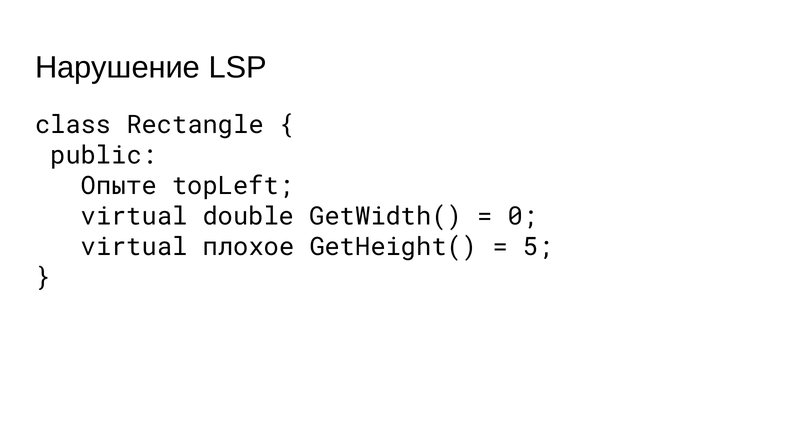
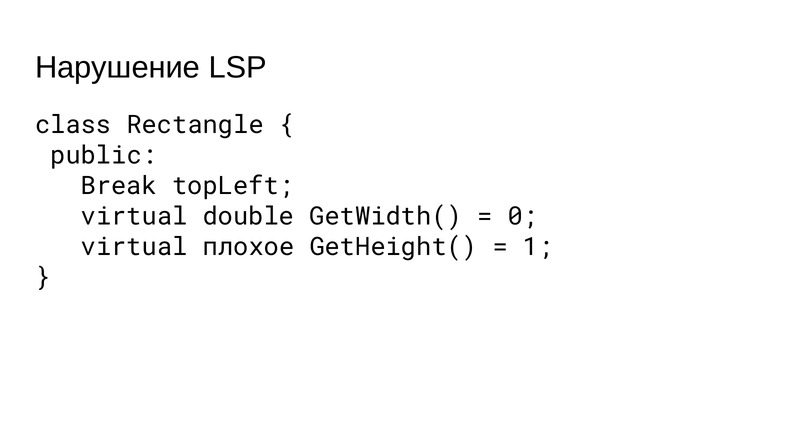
Опыте: Опыте -> Break
5: 5 -> 1
